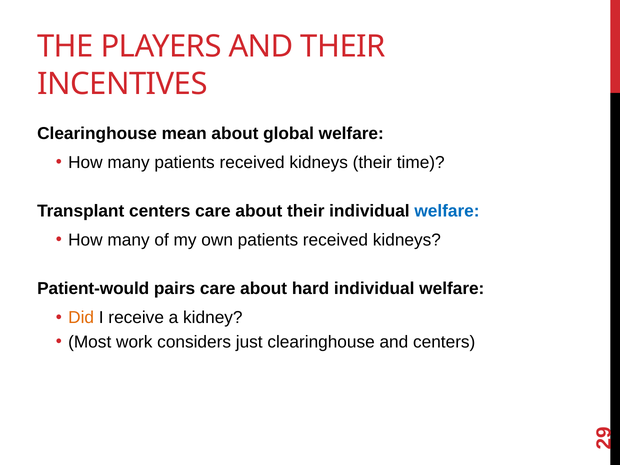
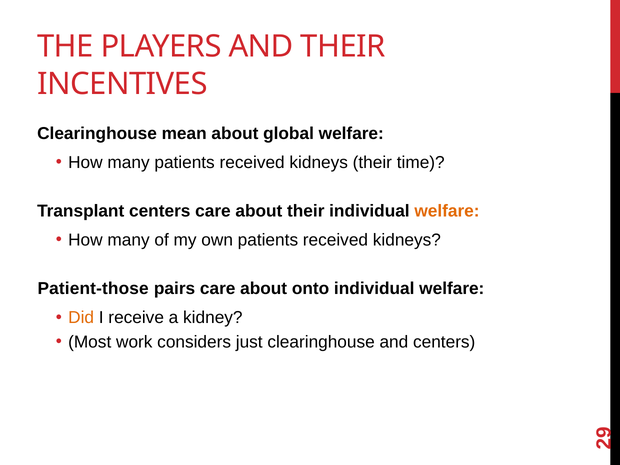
welfare at (447, 211) colour: blue -> orange
Patient-would: Patient-would -> Patient-those
hard: hard -> onto
